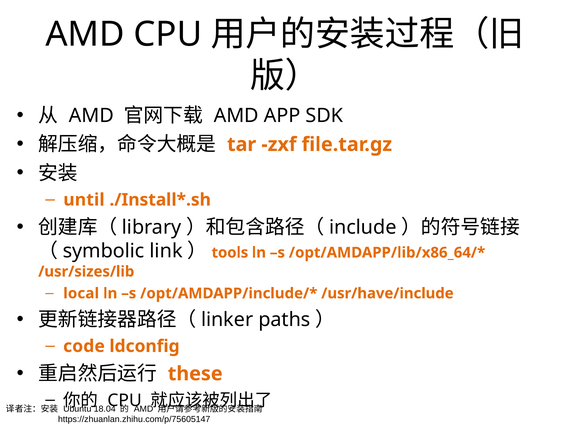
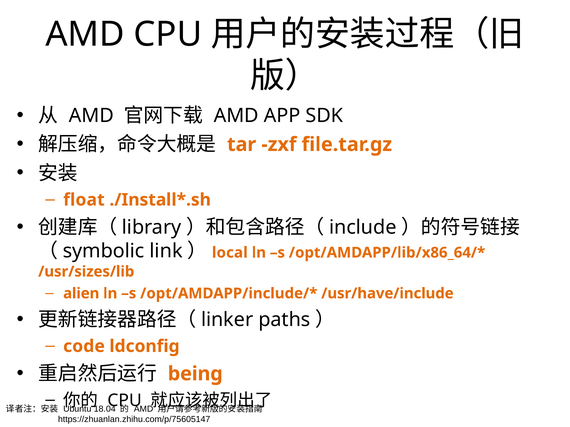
until: until -> float
tools: tools -> local
local: local -> alien
these: these -> being
